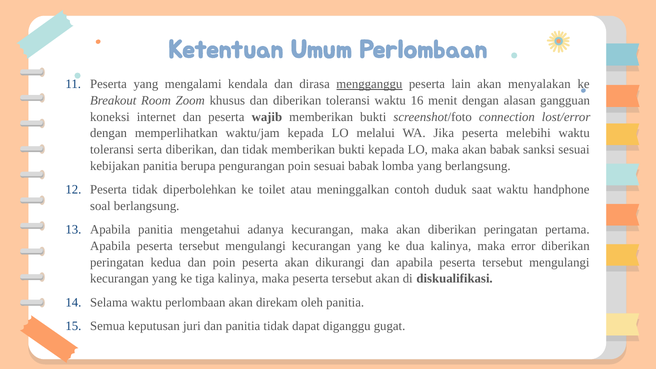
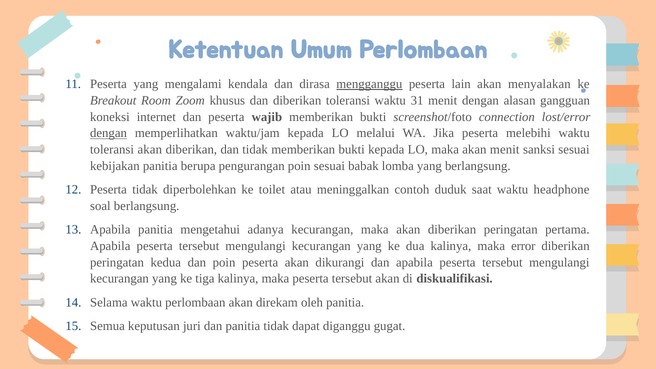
16: 16 -> 31
dengan at (108, 133) underline: none -> present
toleransi serta: serta -> akan
akan babak: babak -> menit
handphone: handphone -> headphone
